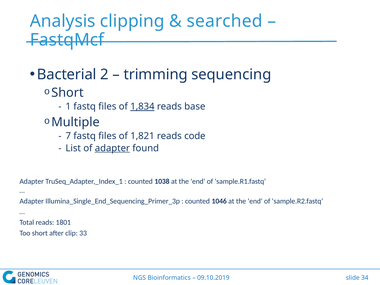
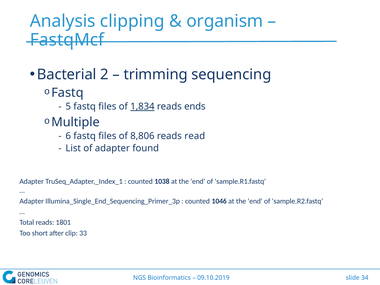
searched: searched -> organism
Short at (67, 93): Short -> Fastq
1: 1 -> 5
base: base -> ends
7: 7 -> 6
1,821: 1,821 -> 8,806
code: code -> read
adapter at (112, 148) underline: present -> none
